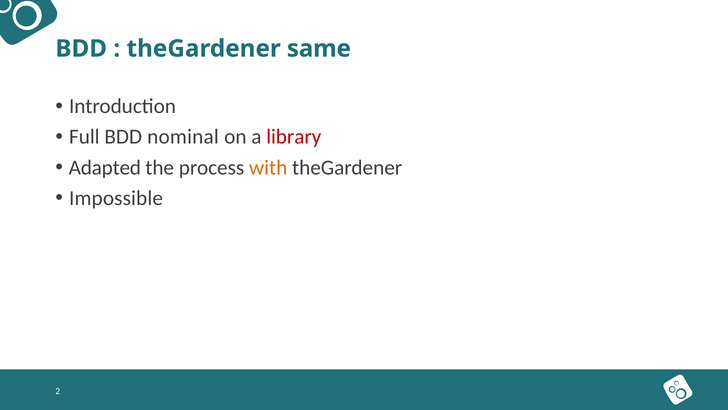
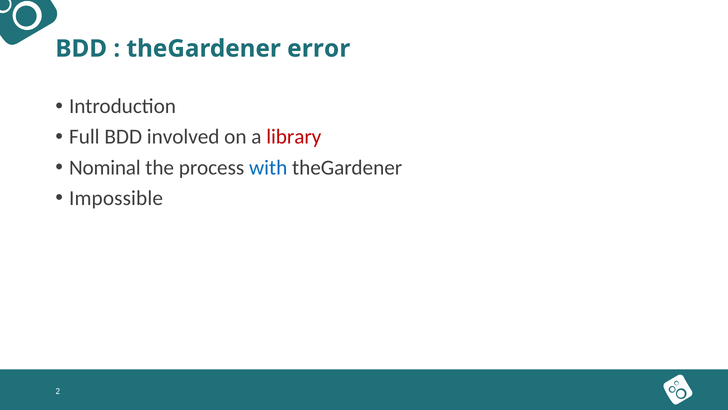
same: same -> error
nominal: nominal -> involved
Adapted: Adapted -> Nominal
with colour: orange -> blue
